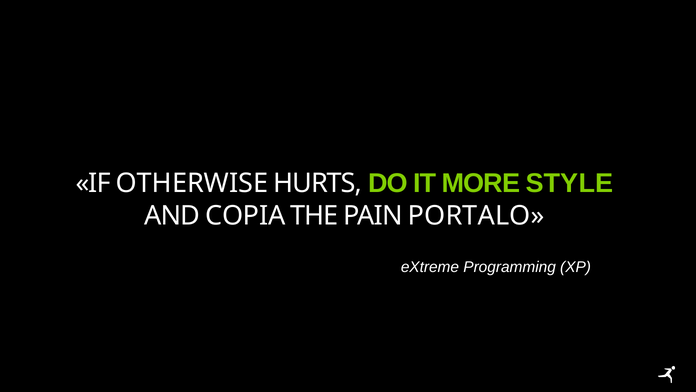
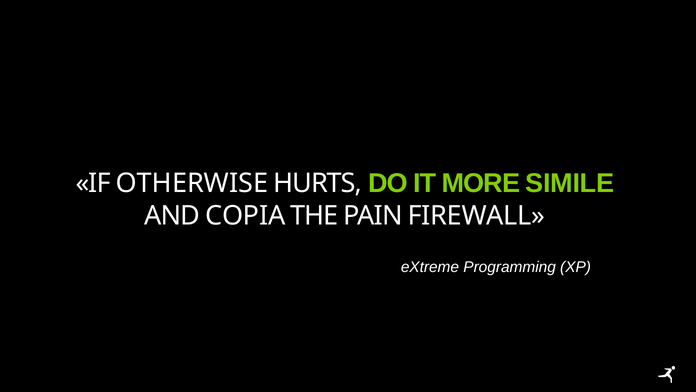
STYLE: STYLE -> SIMILE
PORTALO: PORTALO -> FIREWALL
